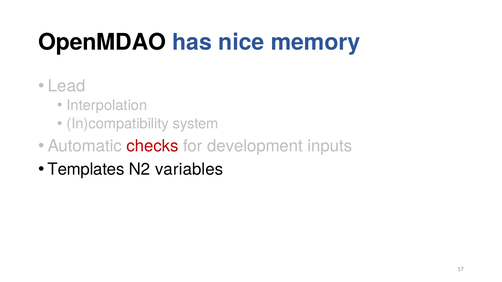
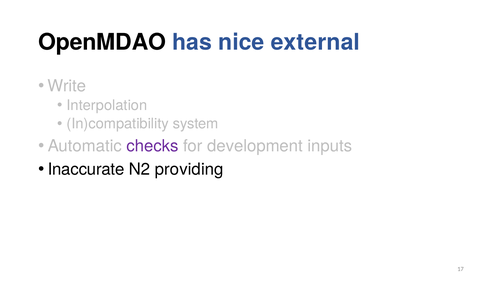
memory: memory -> external
Lead: Lead -> Write
checks colour: red -> purple
Templates: Templates -> Inaccurate
variables: variables -> providing
